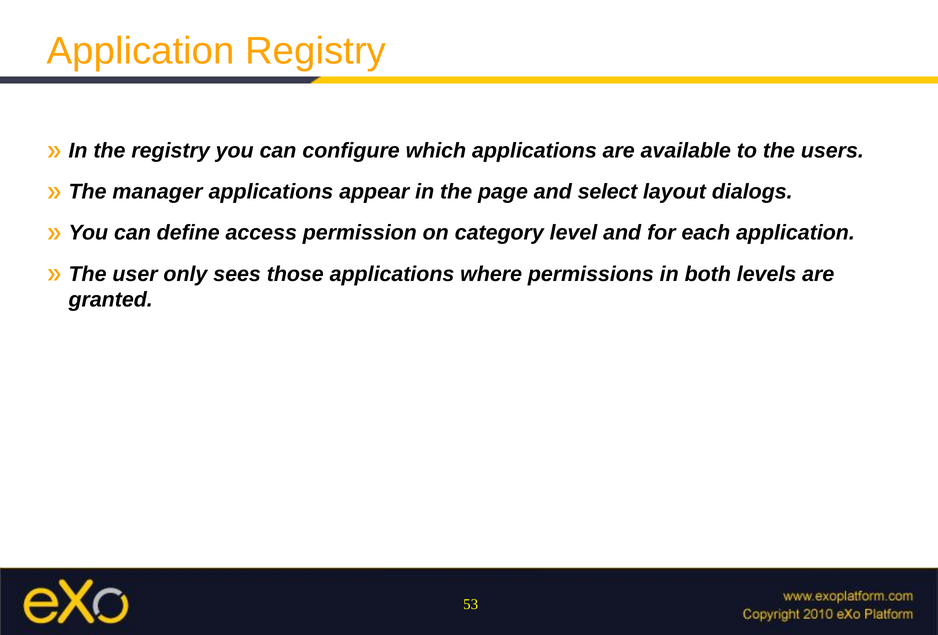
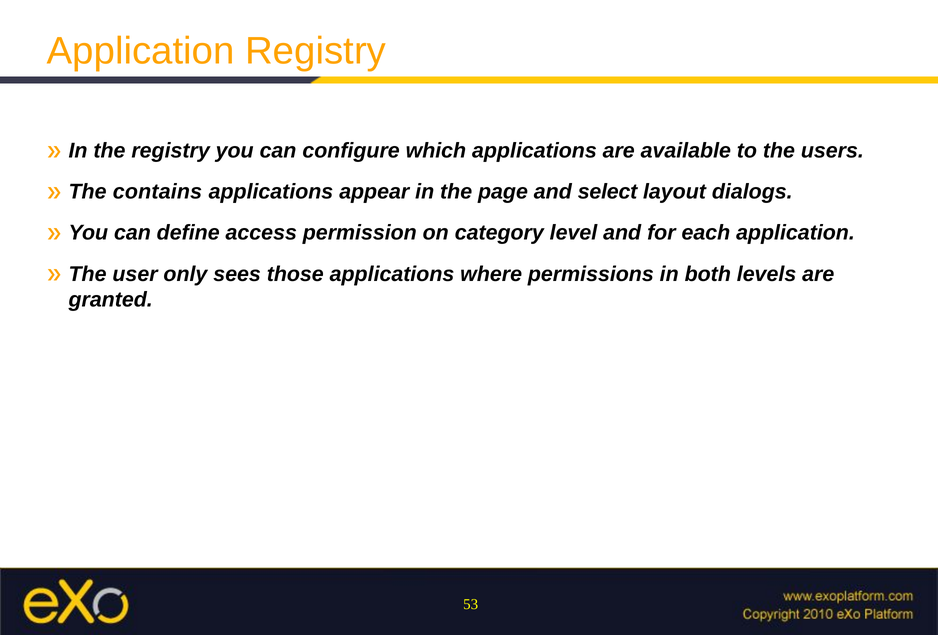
manager: manager -> contains
